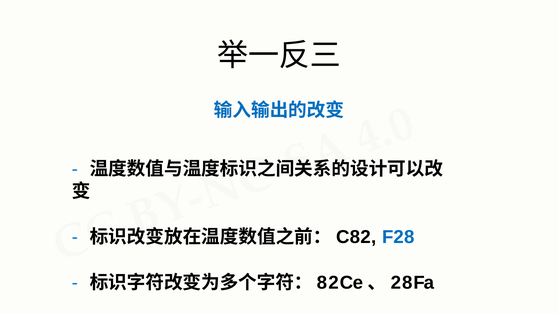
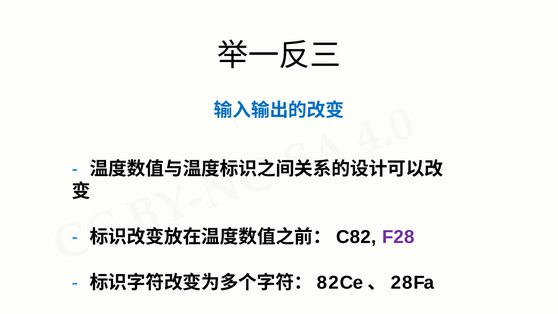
F28 colour: blue -> purple
